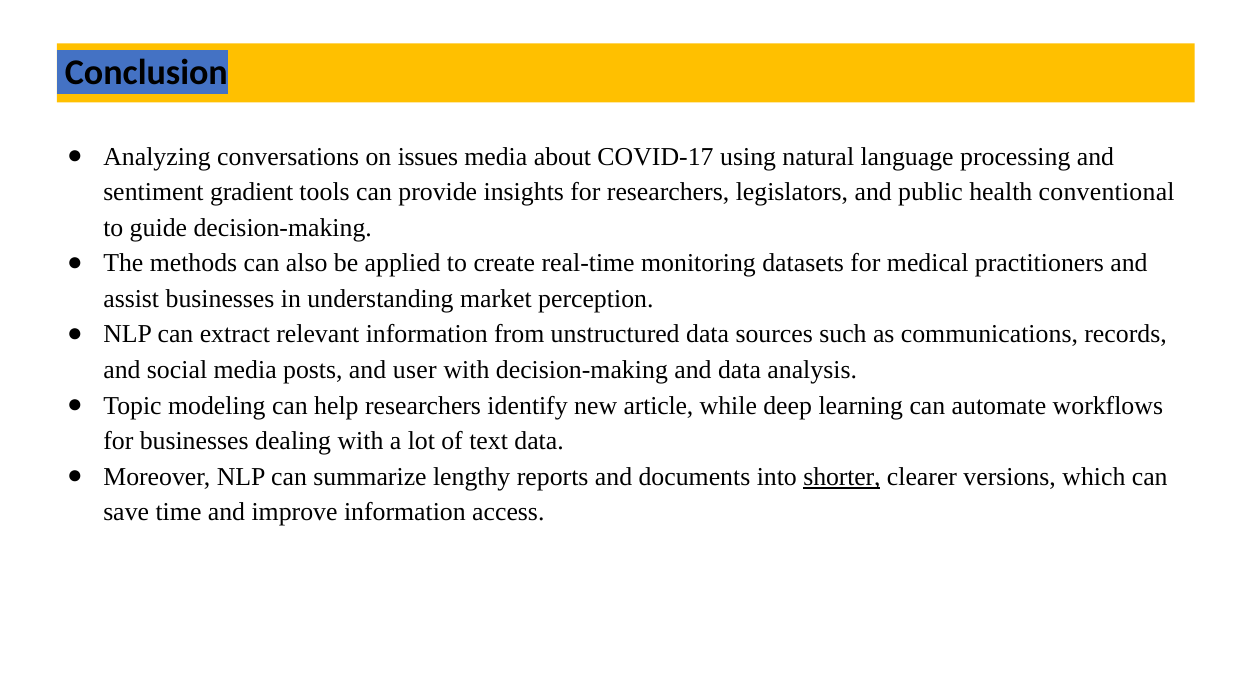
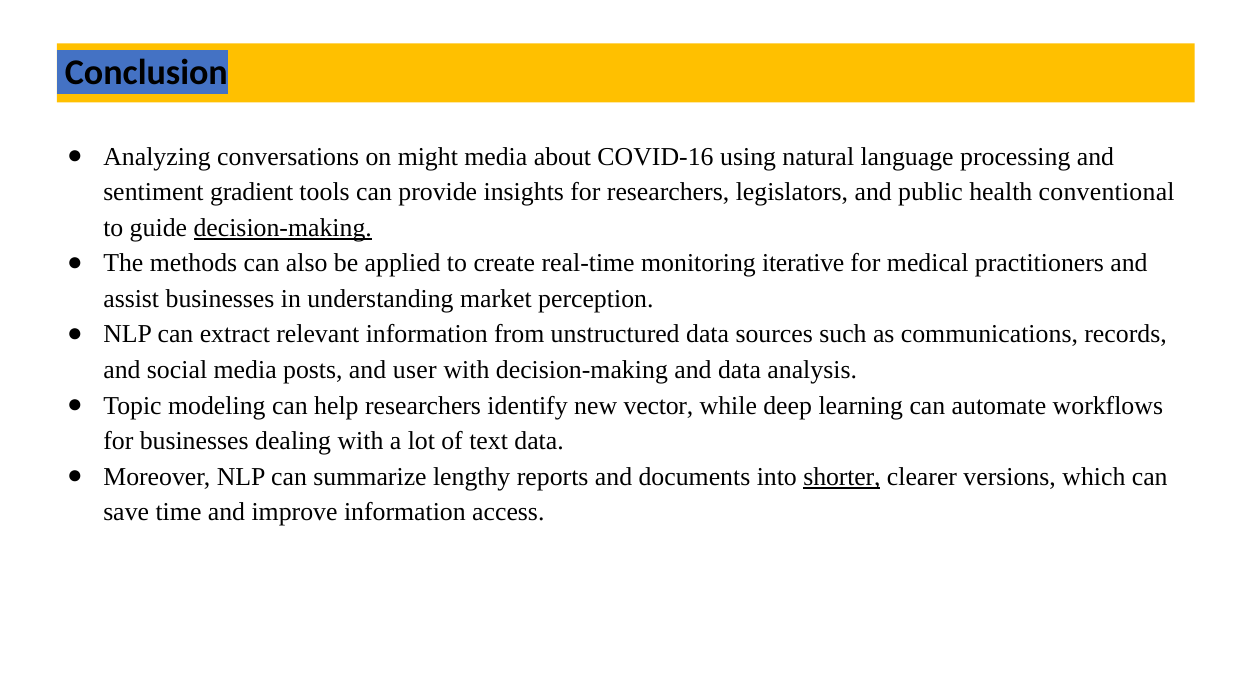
issues: issues -> might
COVID-17: COVID-17 -> COVID-16
decision-making at (283, 228) underline: none -> present
datasets: datasets -> iterative
article: article -> vector
